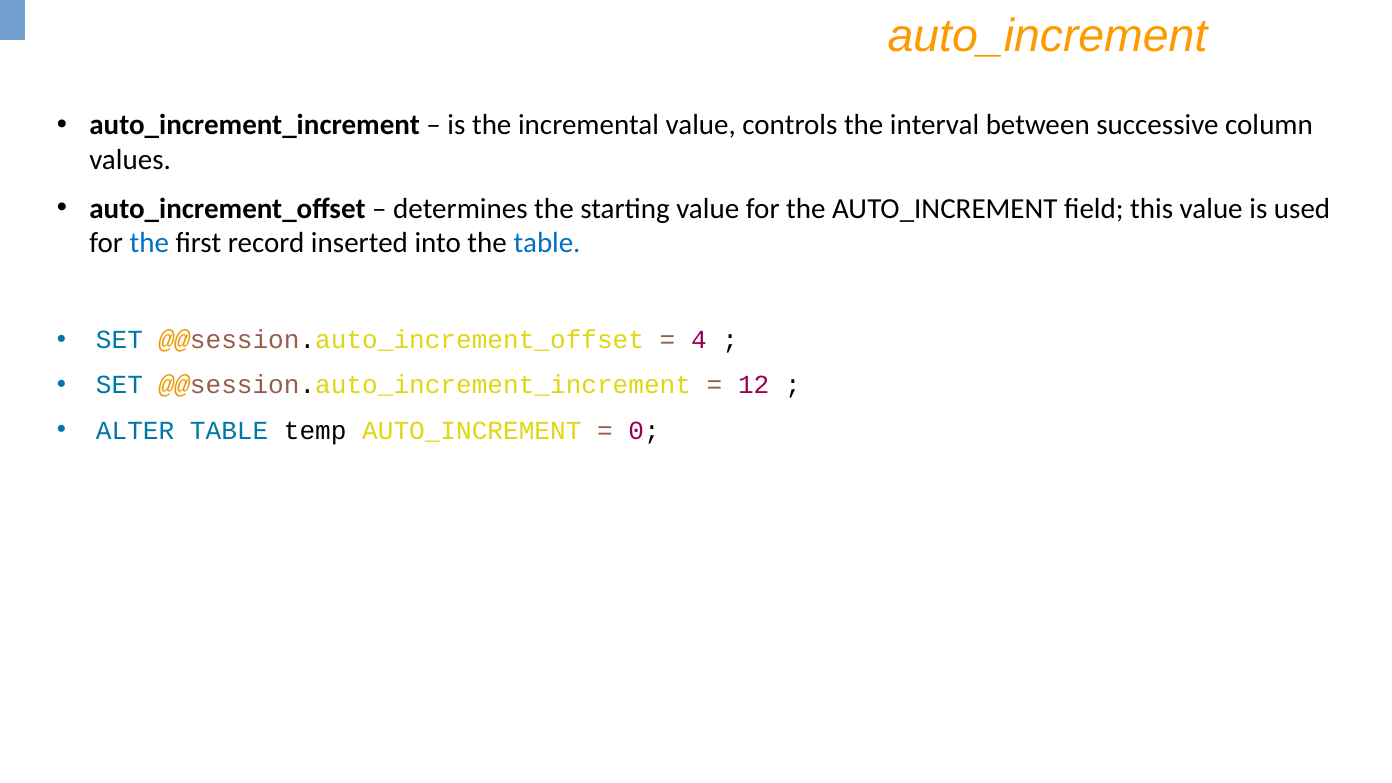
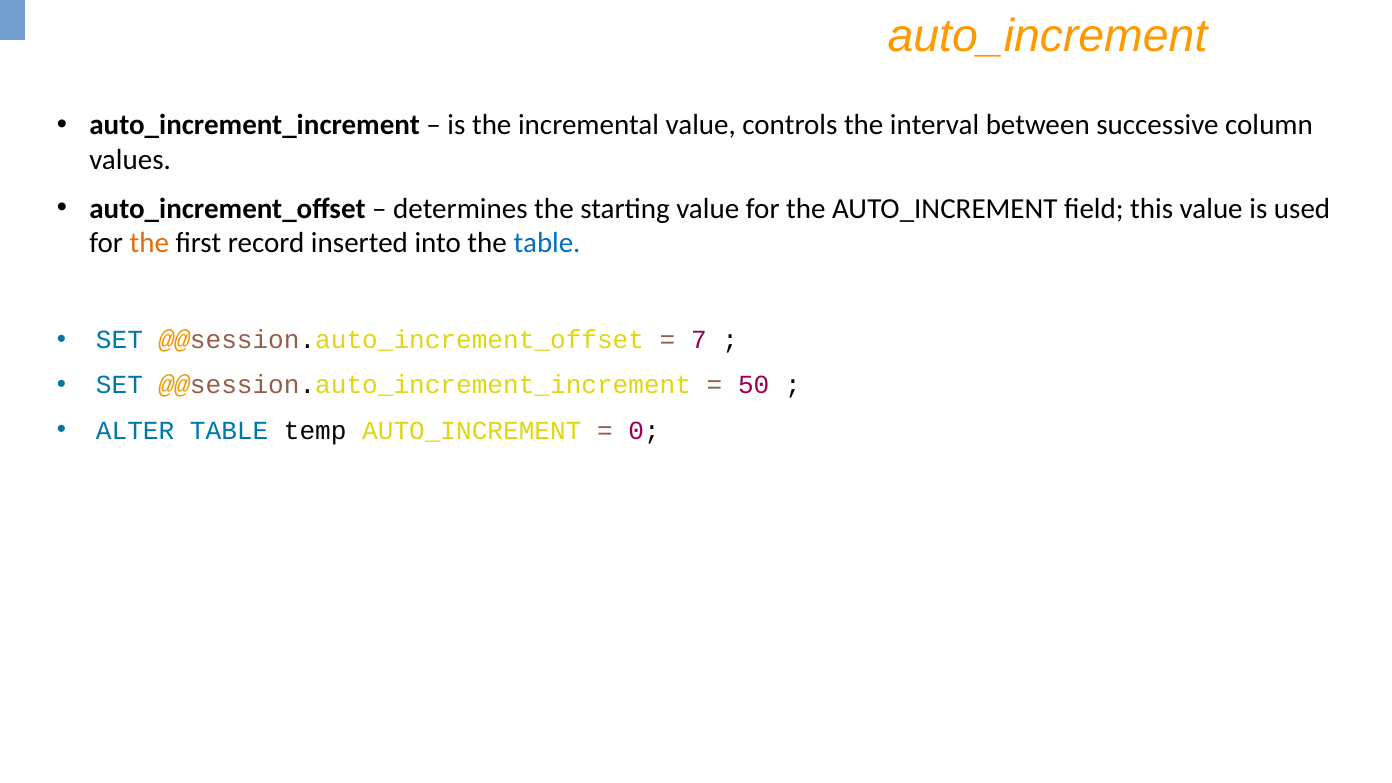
the at (149, 243) colour: blue -> orange
4: 4 -> 7
12: 12 -> 50
